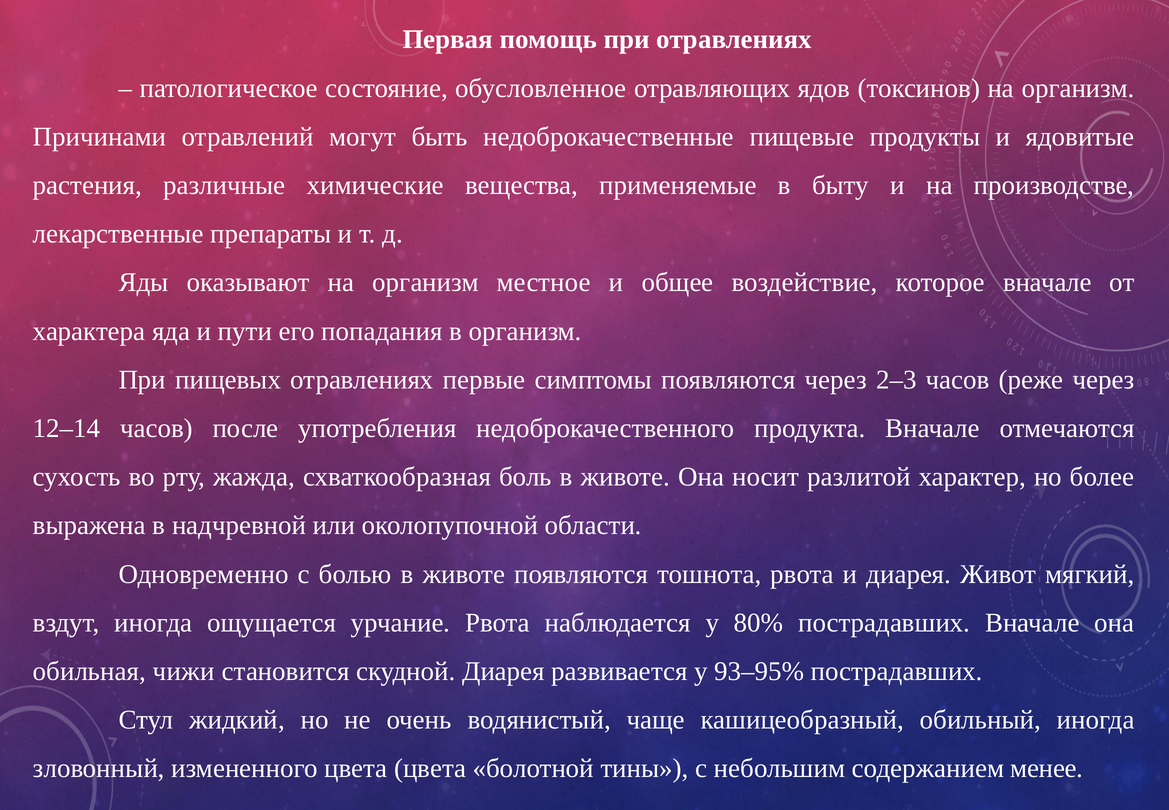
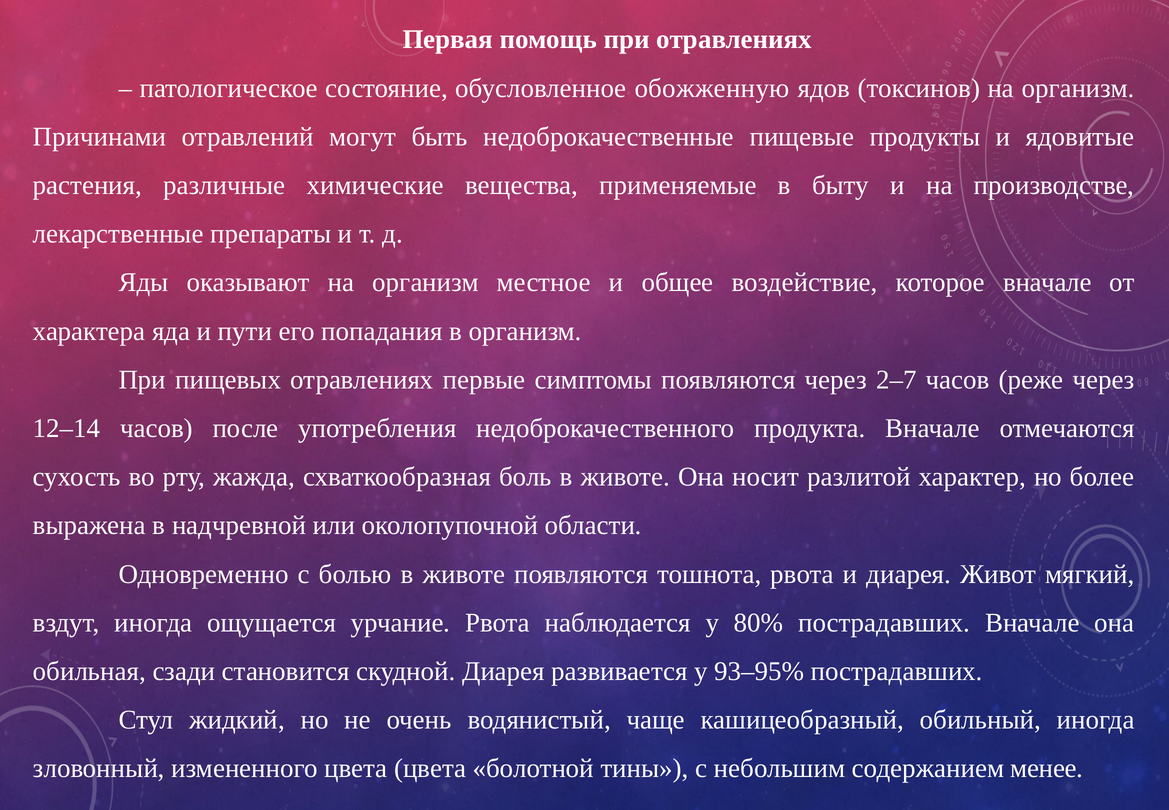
отравляющих: отравляющих -> обожженную
2–3: 2–3 -> 2–7
чижи: чижи -> сзади
